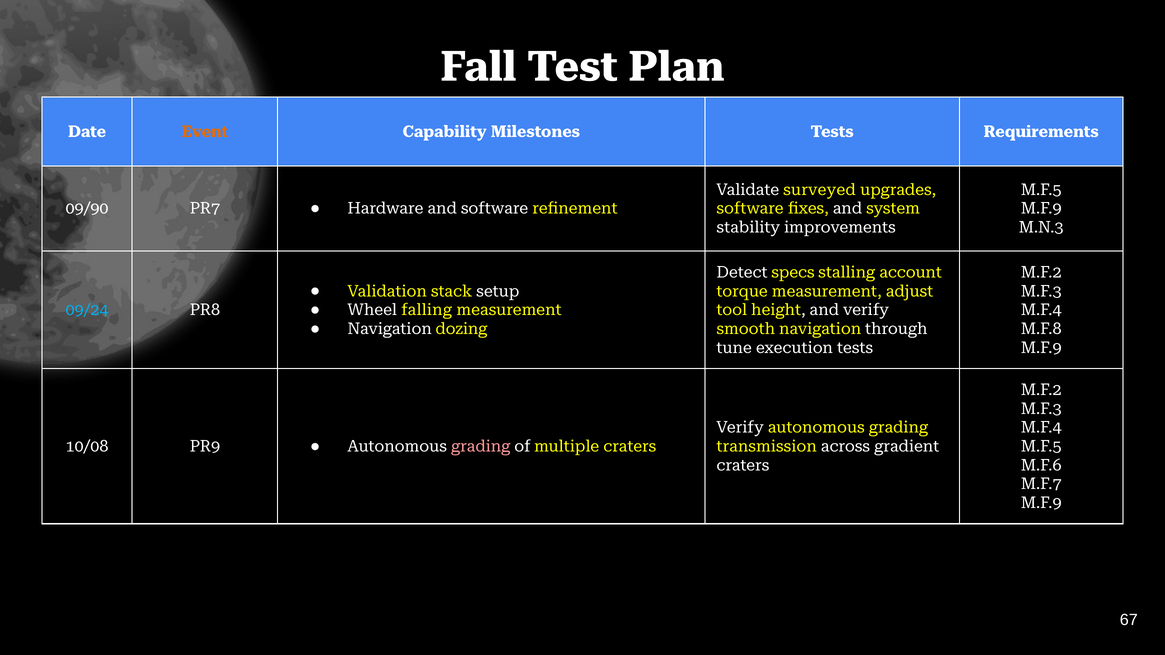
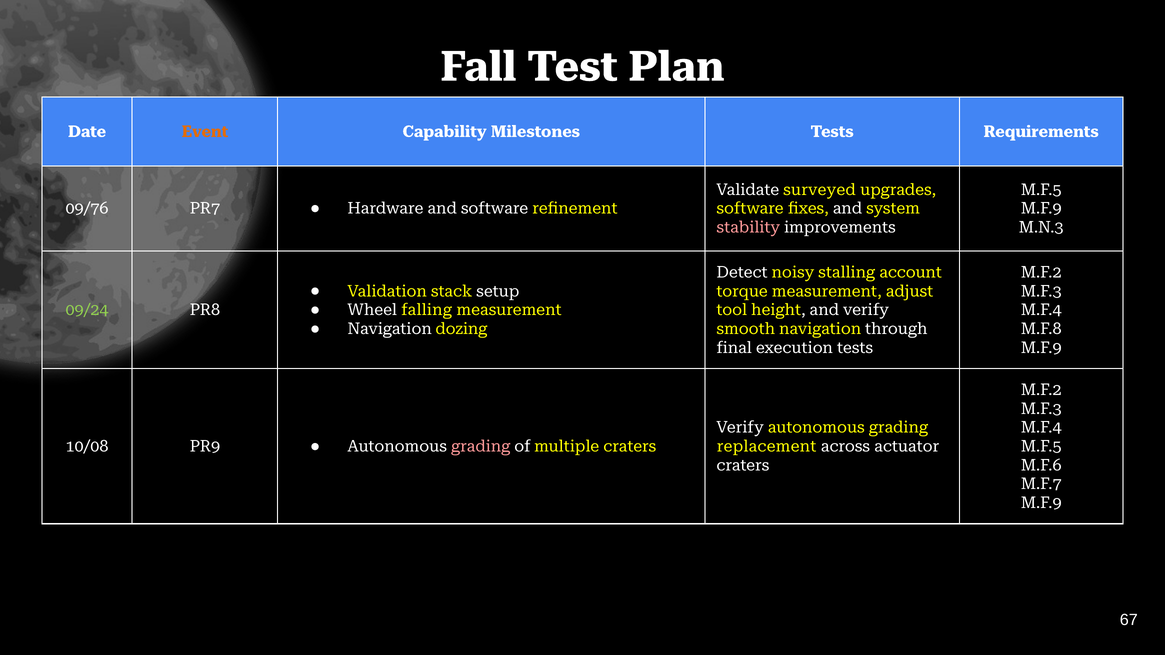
09/90: 09/90 -> 09/76
stability colour: white -> pink
specs: specs -> noisy
09/24 colour: light blue -> light green
tune: tune -> final
transmission: transmission -> replacement
gradient: gradient -> actuator
